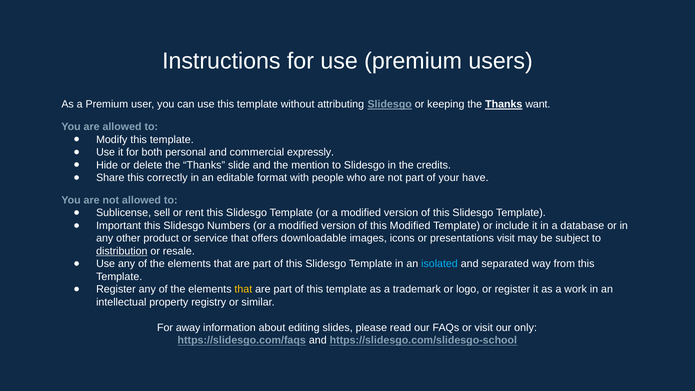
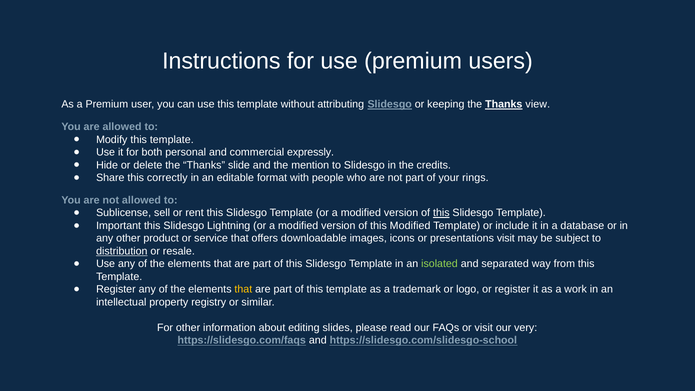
want: want -> view
have: have -> rings
this at (441, 213) underline: none -> present
Numbers: Numbers -> Lightning
isolated colour: light blue -> light green
For away: away -> other
only: only -> very
